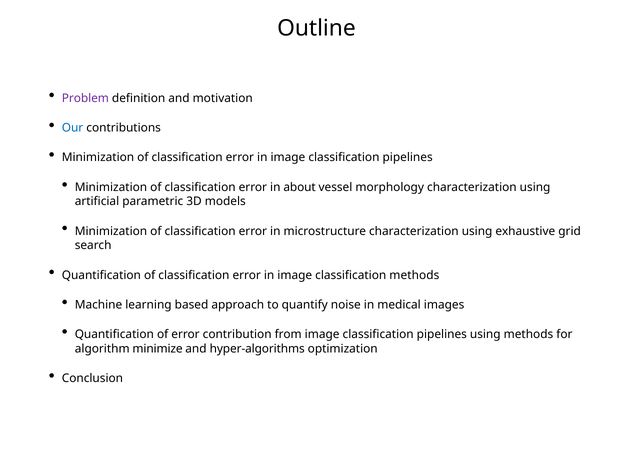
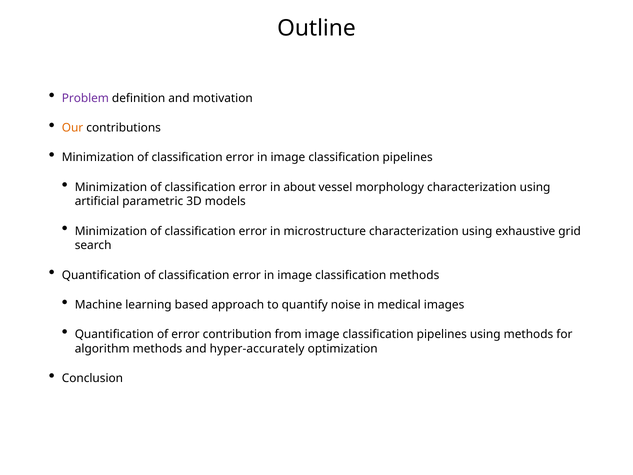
Our colour: blue -> orange
algorithm minimize: minimize -> methods
hyper-algorithms: hyper-algorithms -> hyper-accurately
